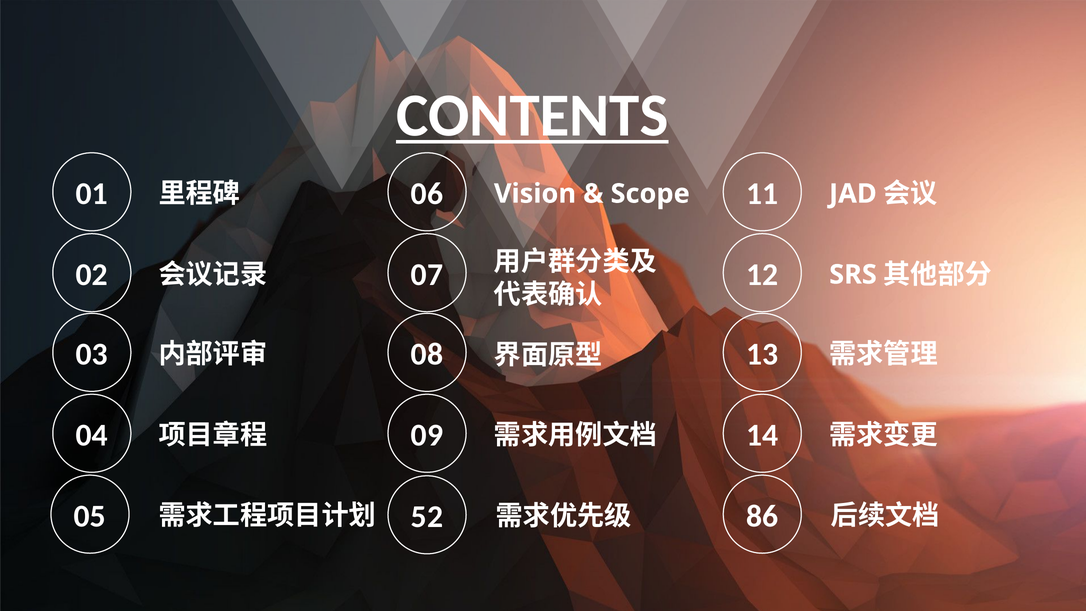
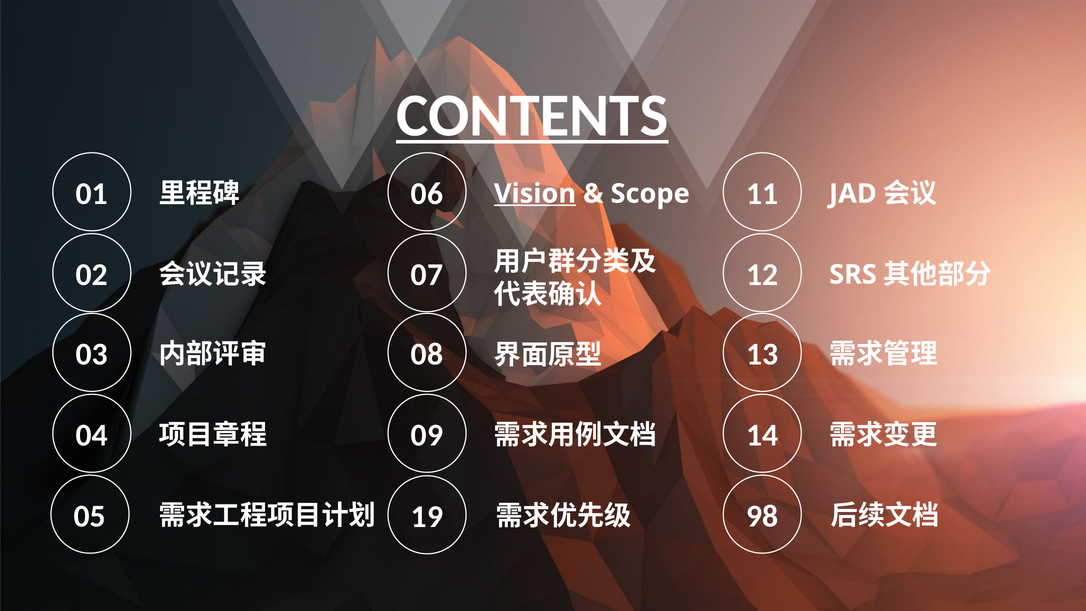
Vision underline: none -> present
52: 52 -> 19
86: 86 -> 98
